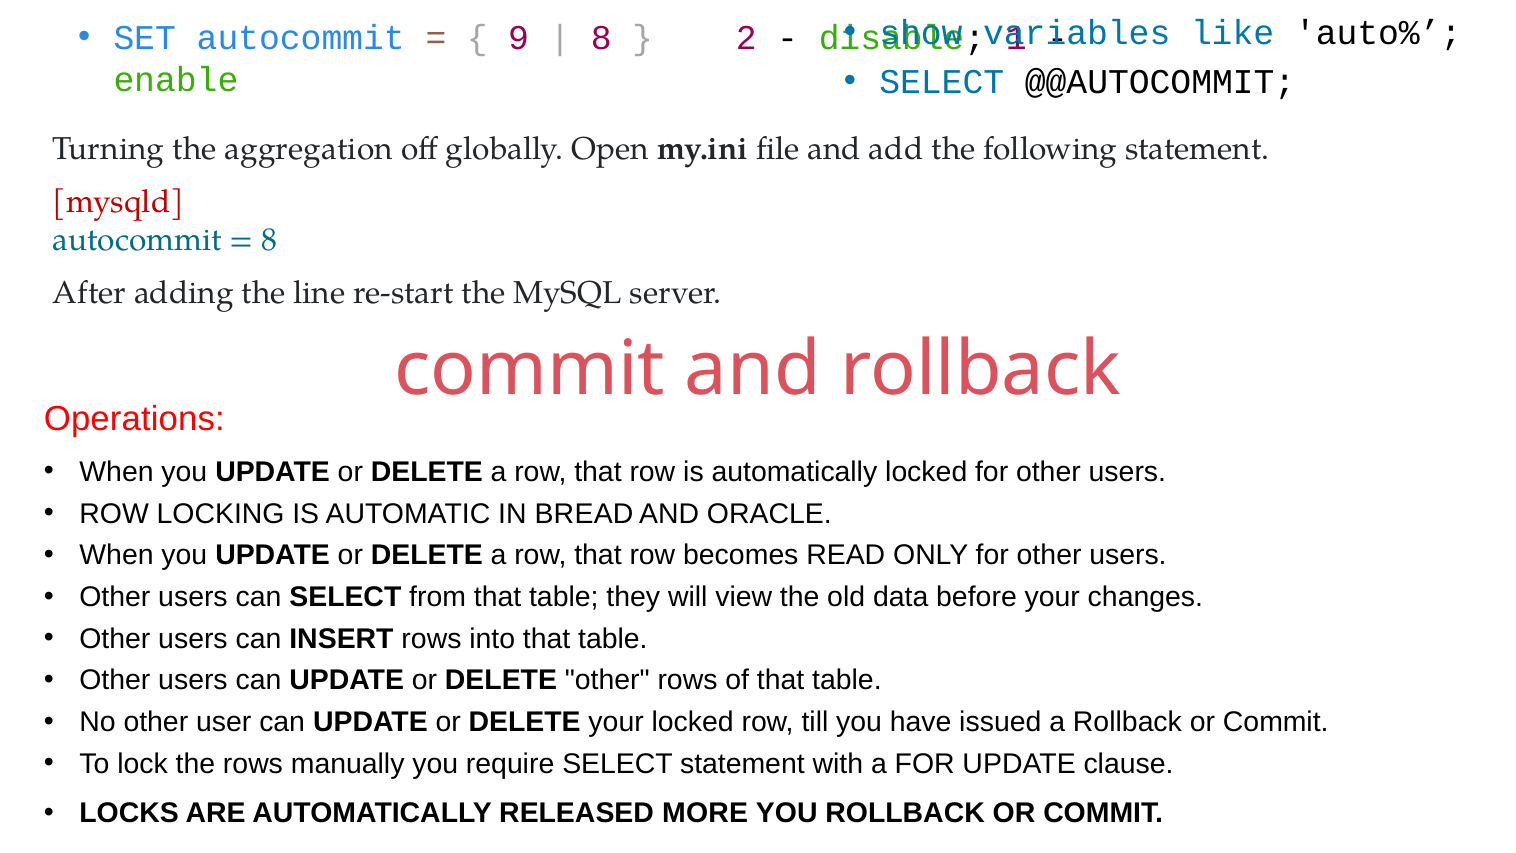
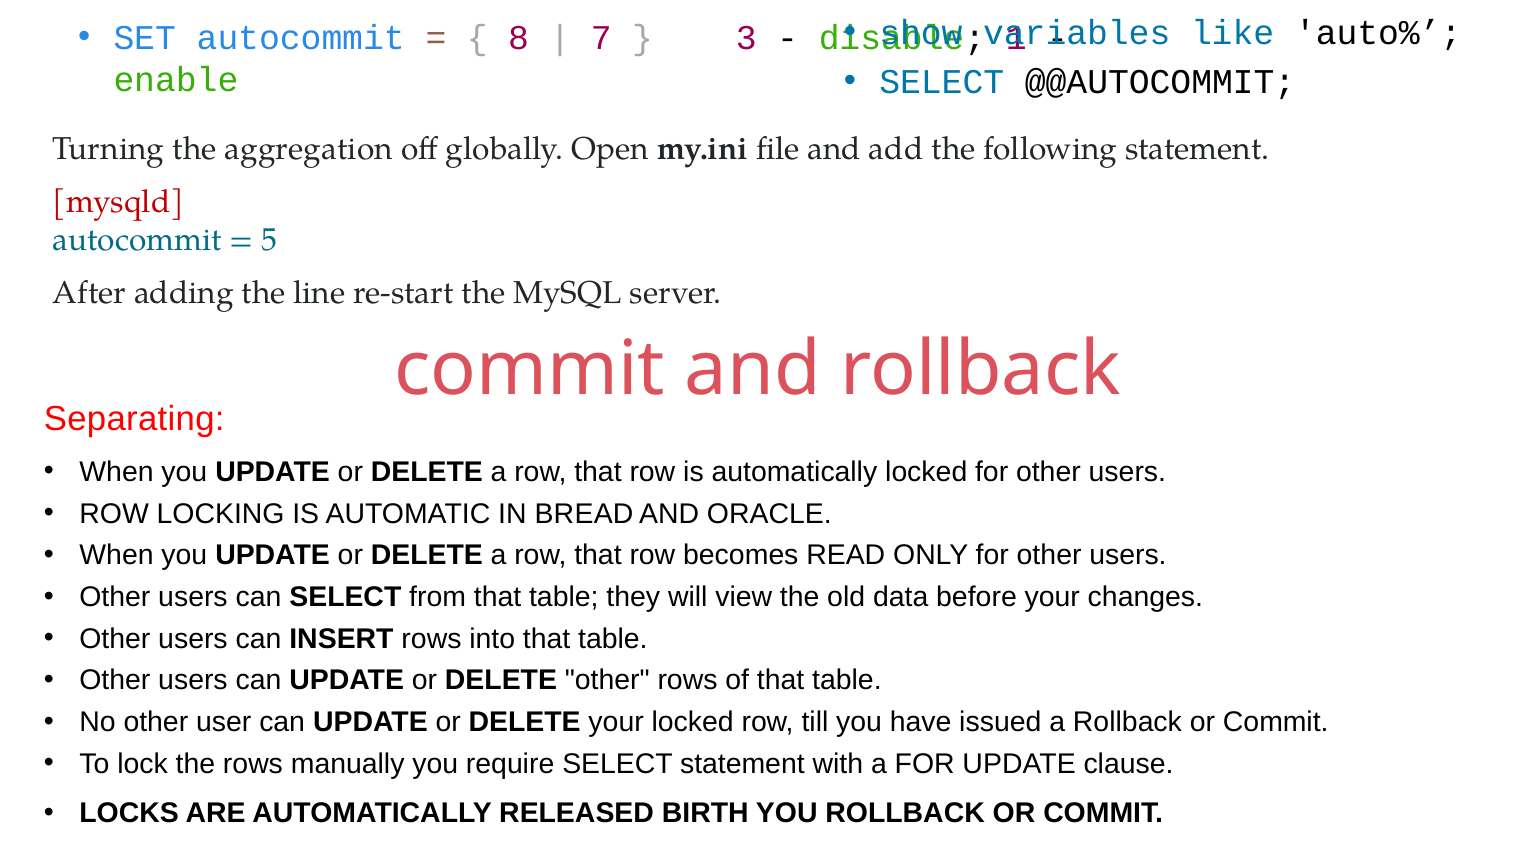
9: 9 -> 8
8 at (601, 38): 8 -> 7
2: 2 -> 3
8 at (269, 240): 8 -> 5
Operations: Operations -> Separating
MORE: MORE -> BIRTH
